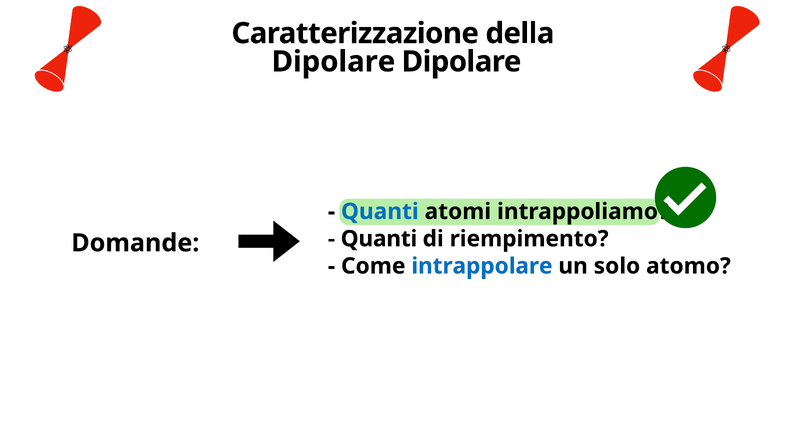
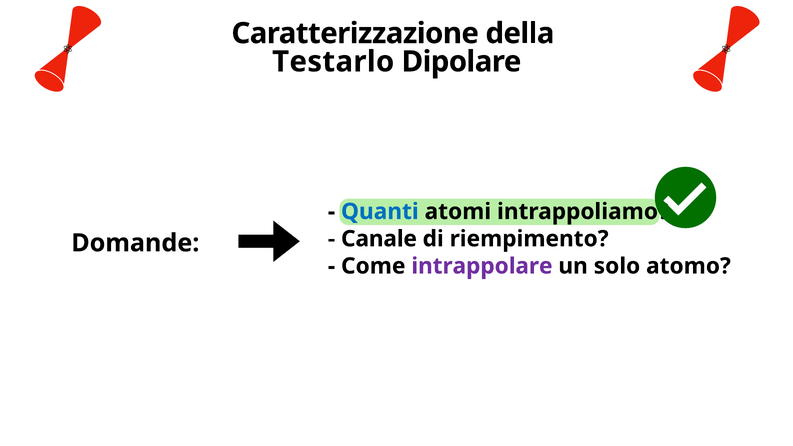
Dipolare at (333, 62): Dipolare -> Testarlo
Quanti at (379, 239): Quanti -> Canale
intrappolare colour: blue -> purple
